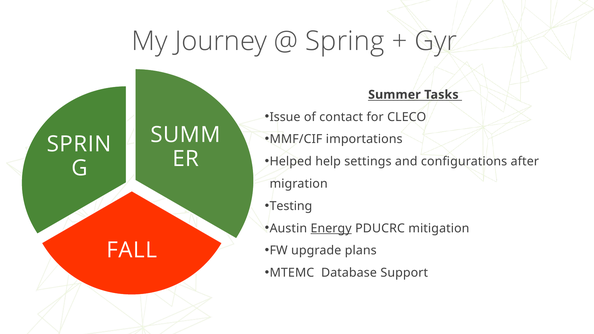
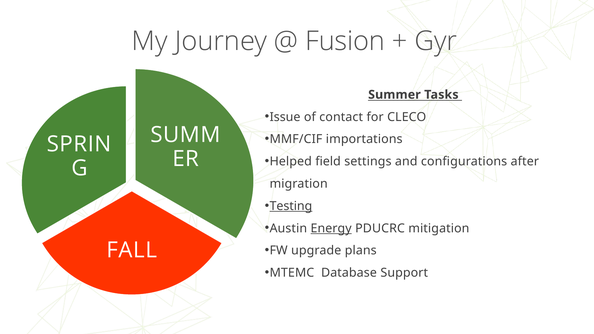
Spring: Spring -> Fusion
help: help -> field
Testing underline: none -> present
